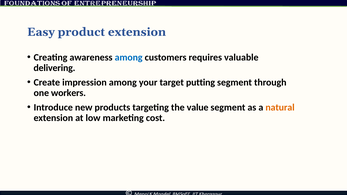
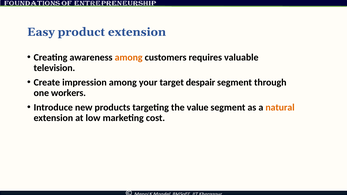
among at (129, 57) colour: blue -> orange
delivering: delivering -> television
putting: putting -> despair
